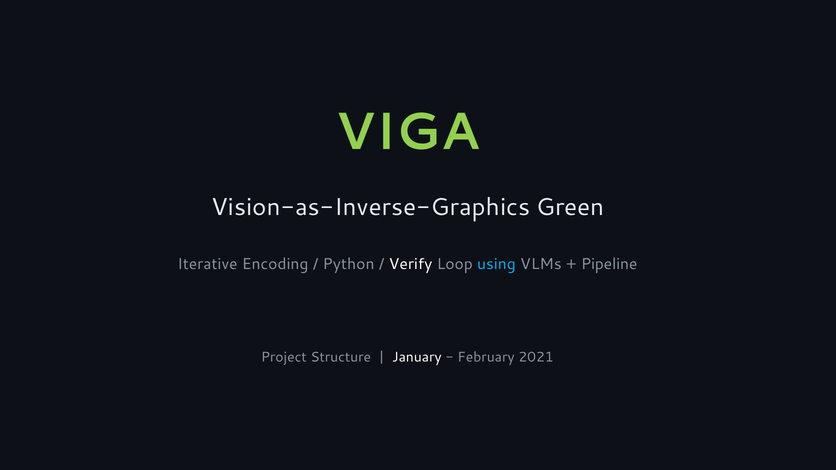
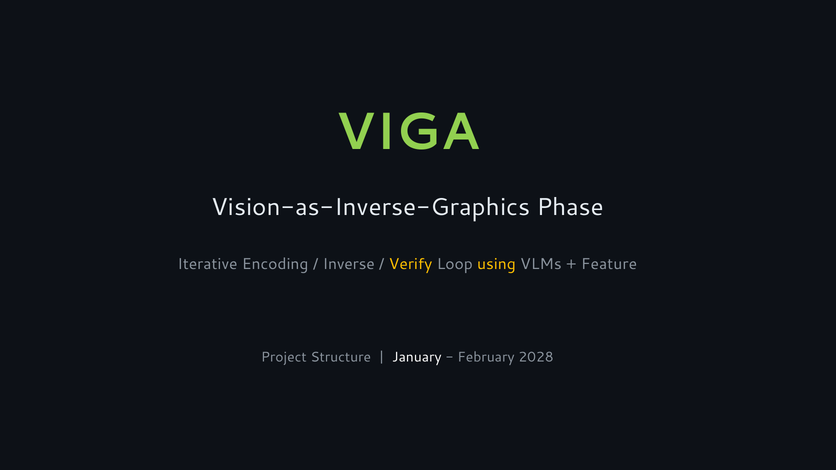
Green: Green -> Phase
Python: Python -> Inverse
Verify colour: white -> yellow
using colour: light blue -> yellow
Pipeline: Pipeline -> Feature
2021: 2021 -> 2028
